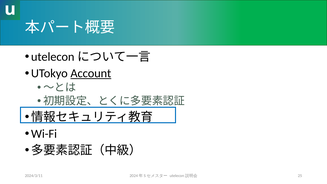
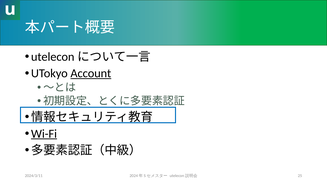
Wi-Fi underline: none -> present
